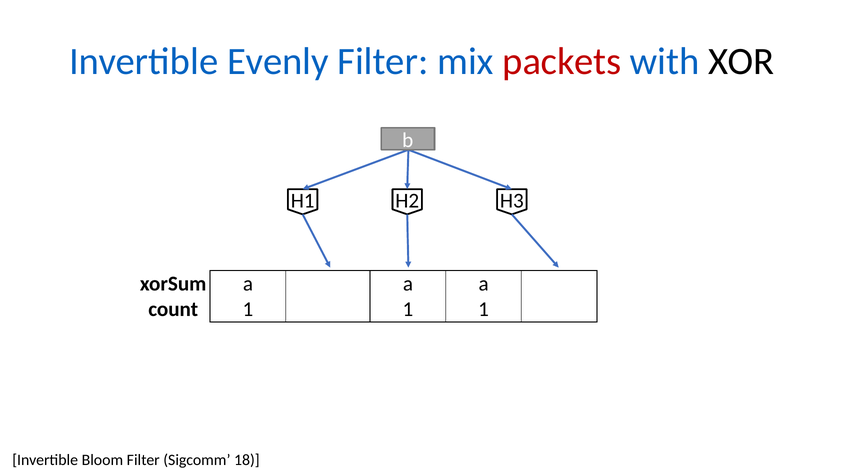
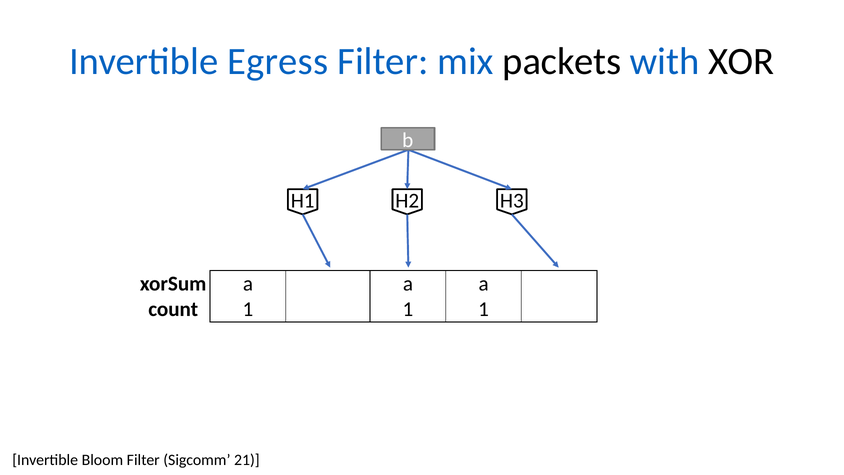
Evenly: Evenly -> Egress
packets colour: red -> black
18: 18 -> 21
